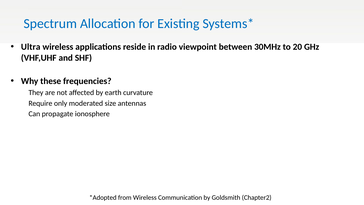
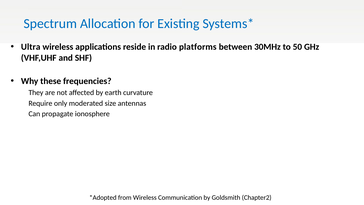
viewpoint: viewpoint -> platforms
20: 20 -> 50
